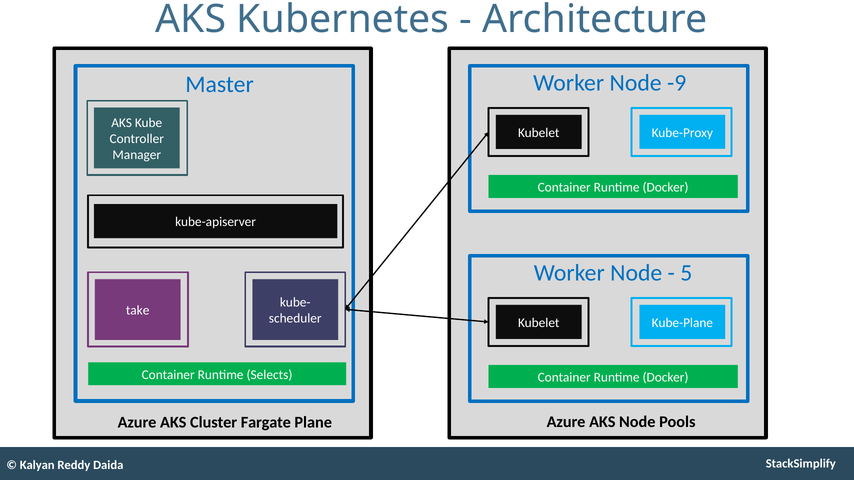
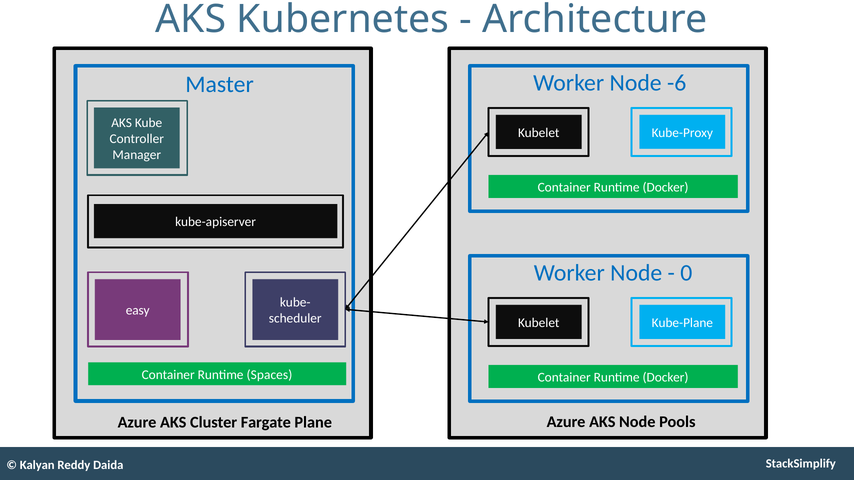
-9: -9 -> -6
5: 5 -> 0
take: take -> easy
Selects: Selects -> Spaces
